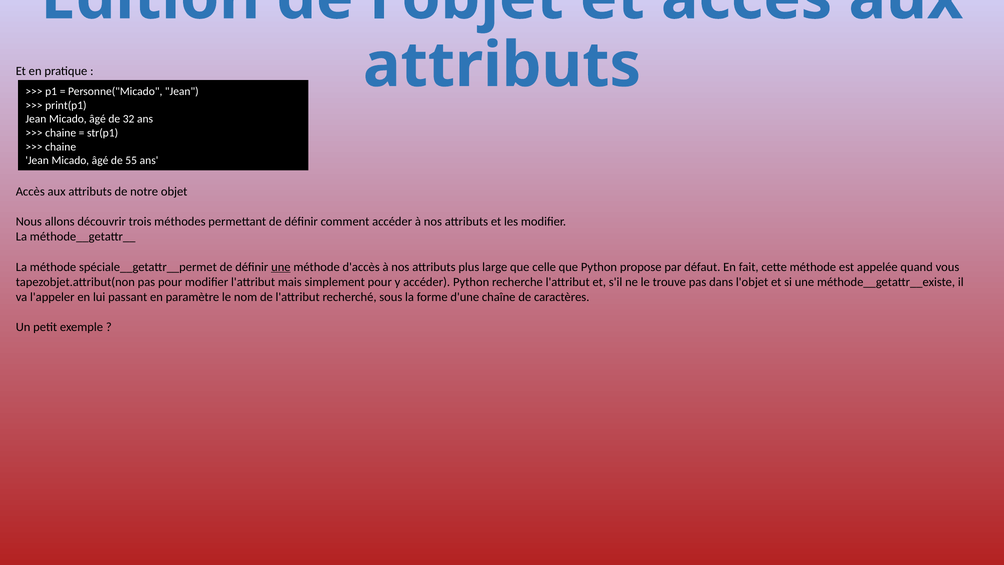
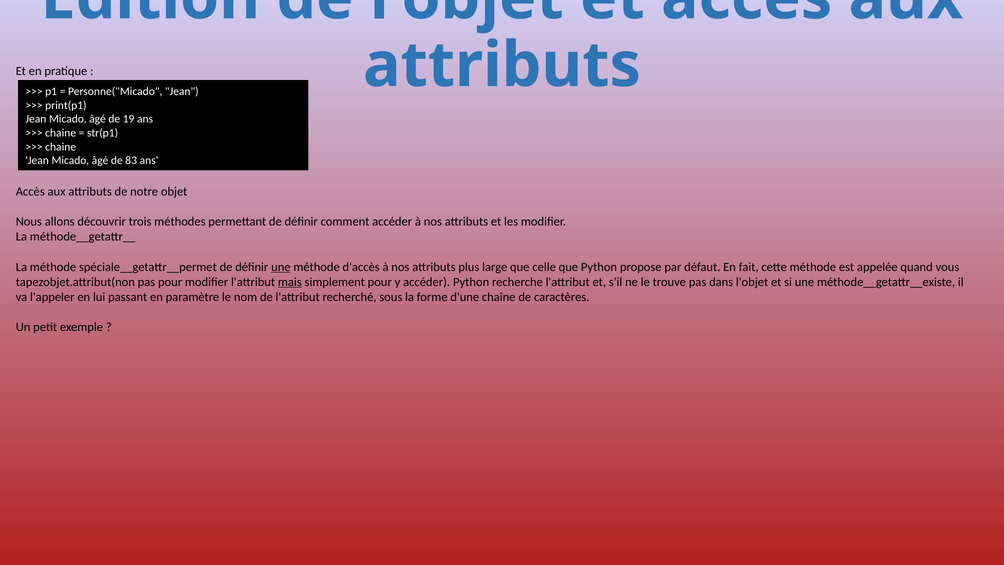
32: 32 -> 19
55: 55 -> 83
mais underline: none -> present
